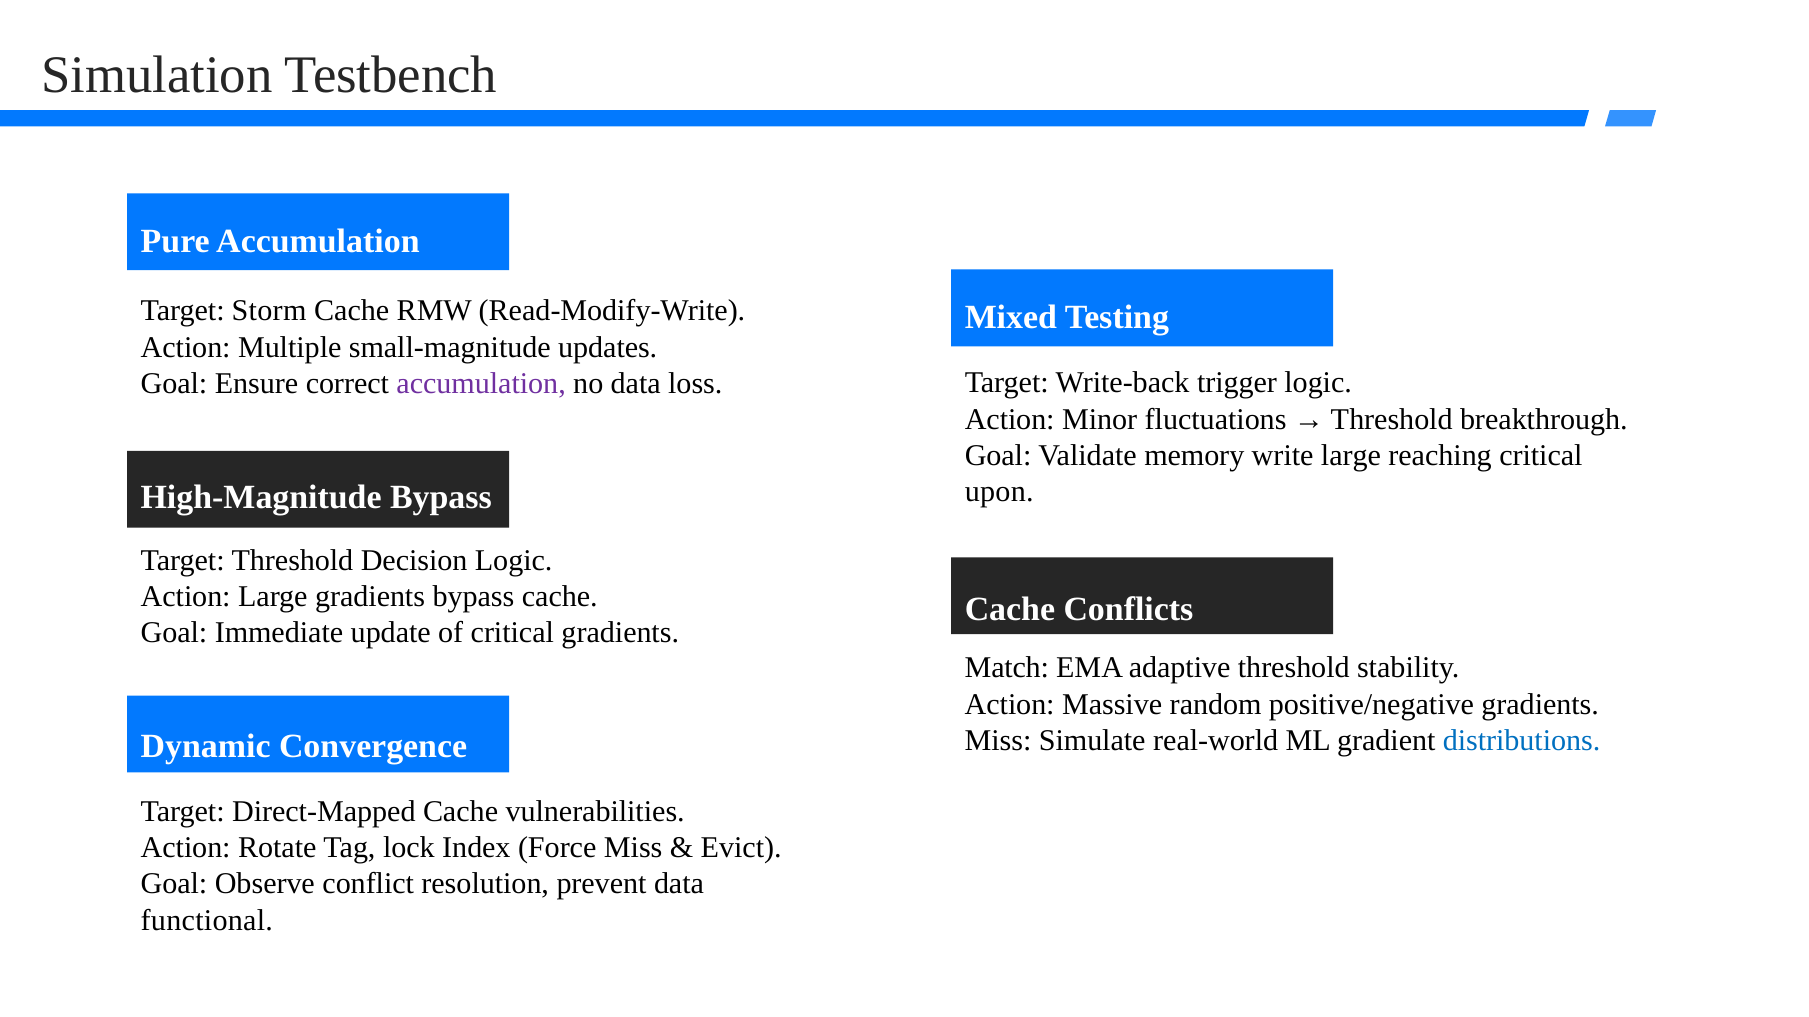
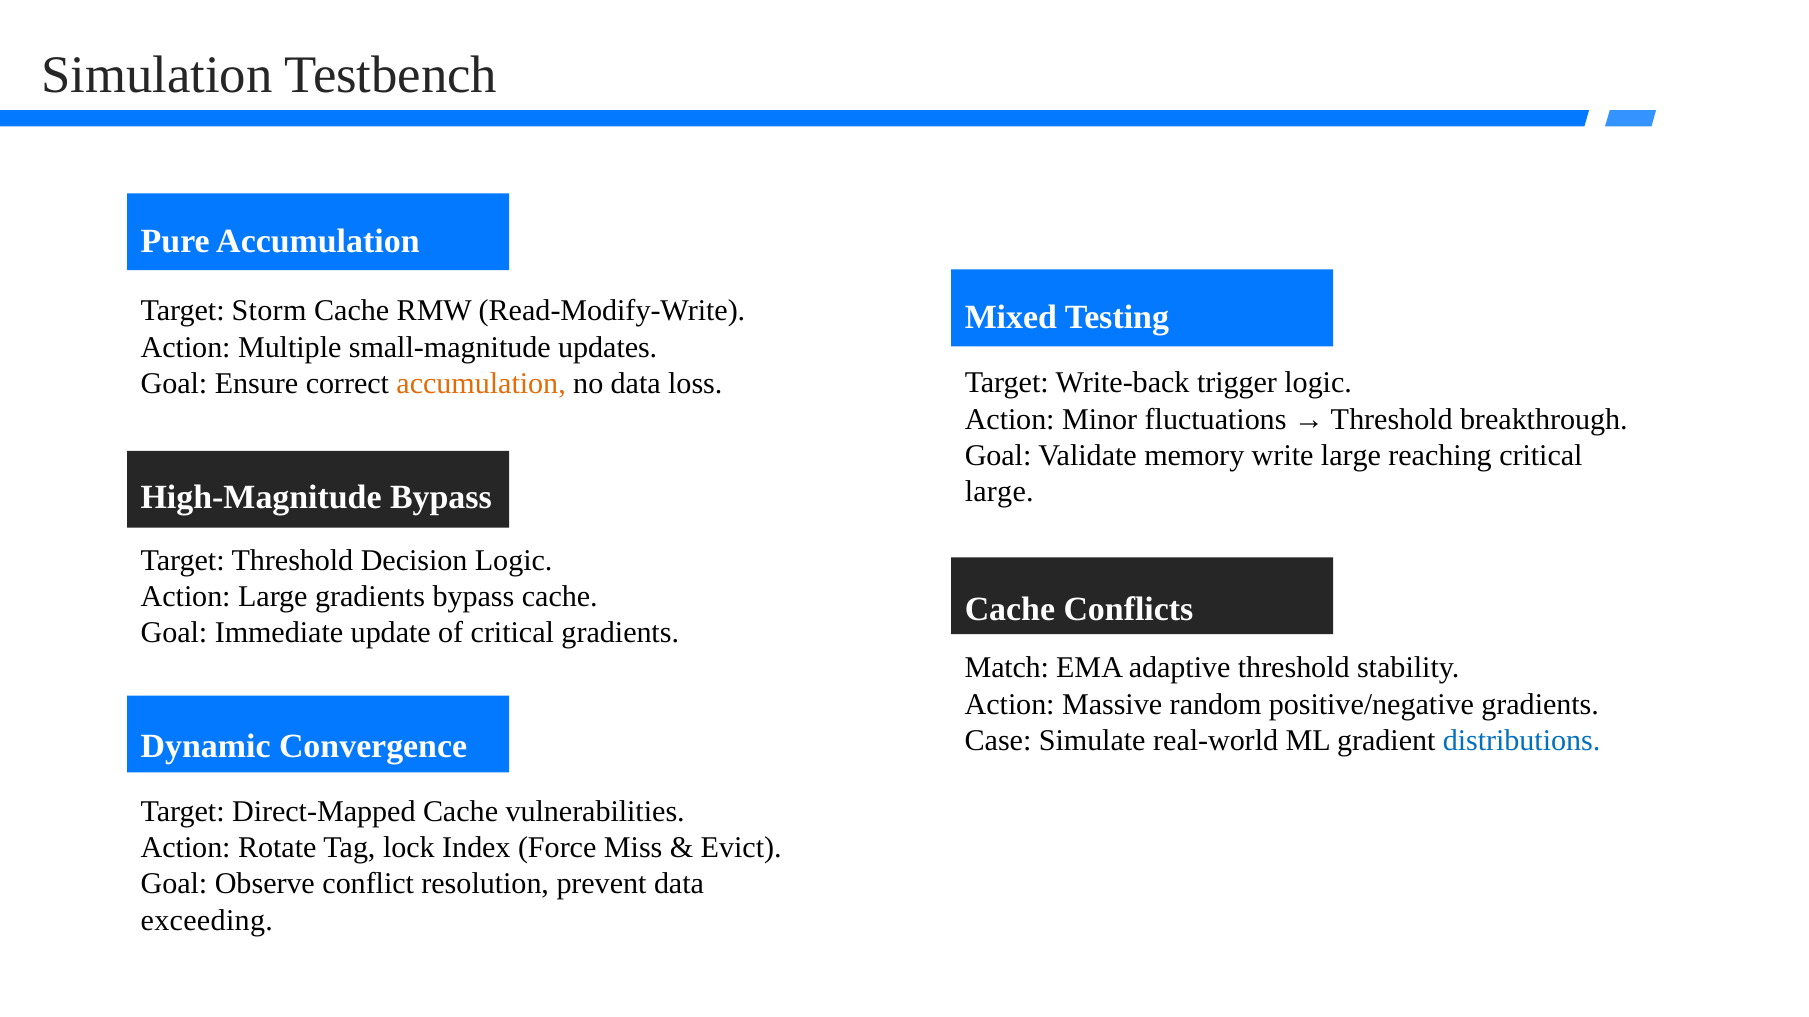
accumulation at (481, 384) colour: purple -> orange
upon at (999, 492): upon -> large
Miss at (998, 741): Miss -> Case
functional: functional -> exceeding
